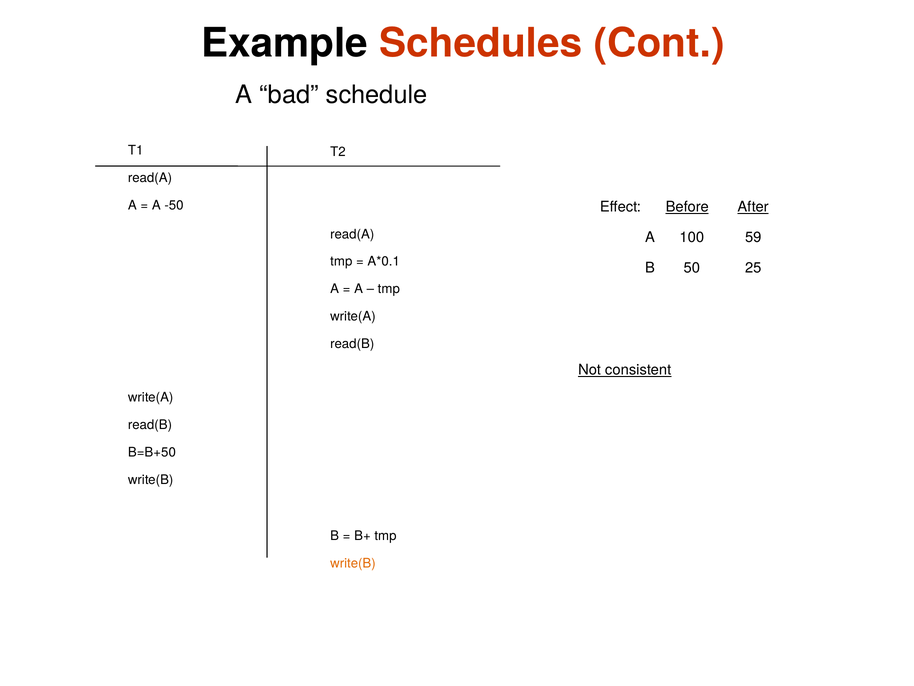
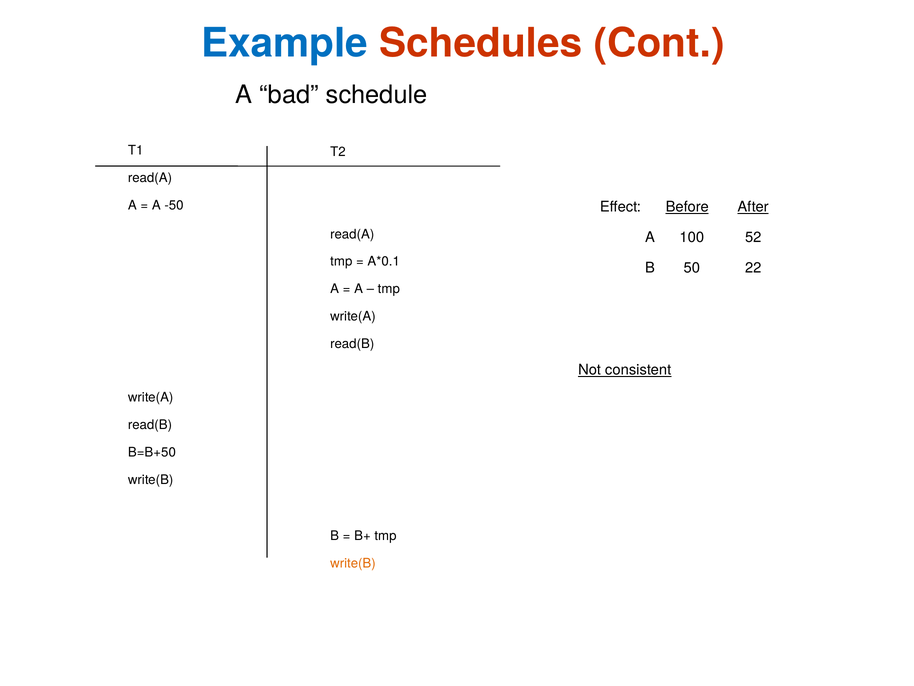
Example colour: black -> blue
59: 59 -> 52
25: 25 -> 22
